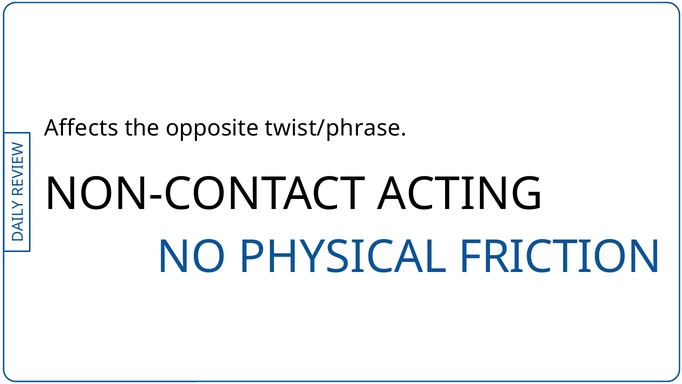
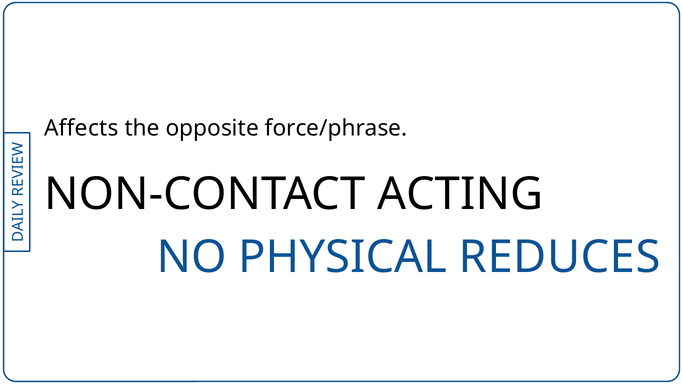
twist/phrase: twist/phrase -> force/phrase
FRICTION: FRICTION -> REDUCES
